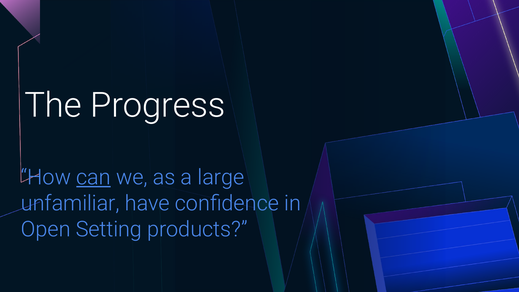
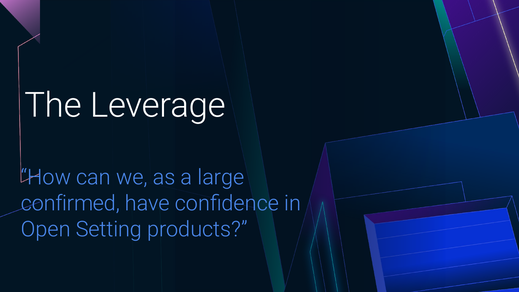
Progress: Progress -> Leverage
can underline: present -> none
unfamiliar: unfamiliar -> confirmed
